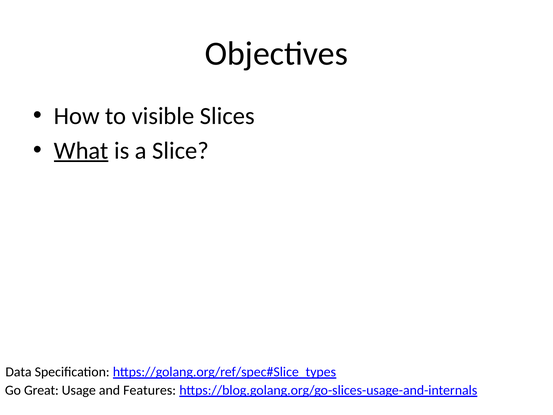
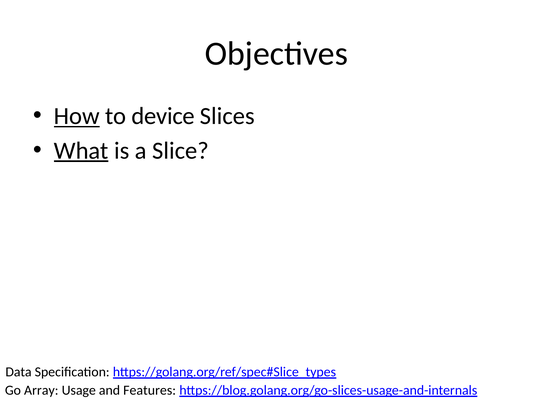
How underline: none -> present
visible: visible -> device
Great: Great -> Array
